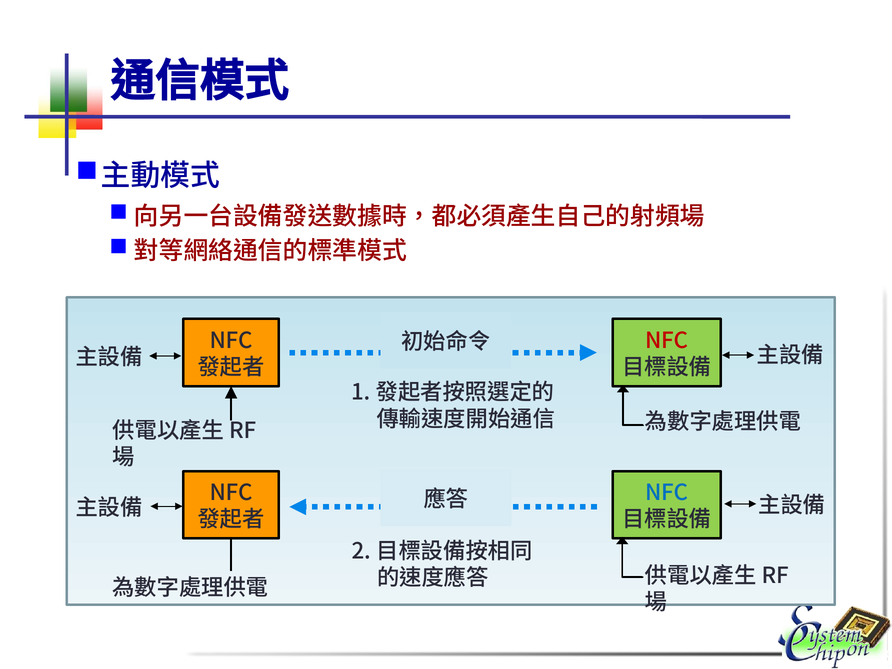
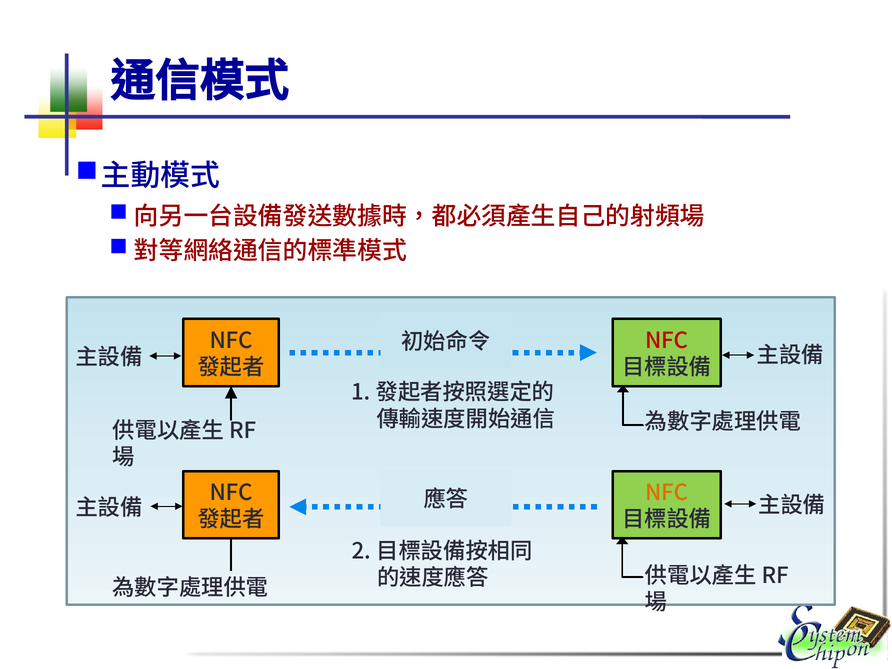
NFC at (667, 493) colour: blue -> orange
